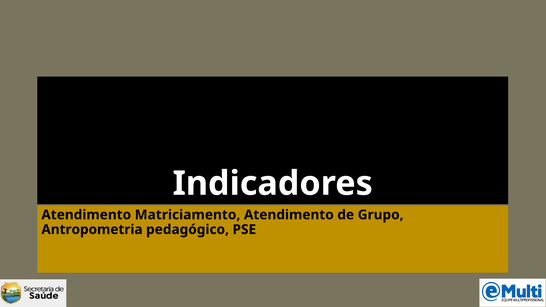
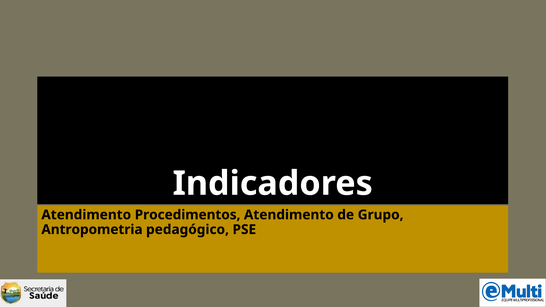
Matriciamento: Matriciamento -> Procedimentos
